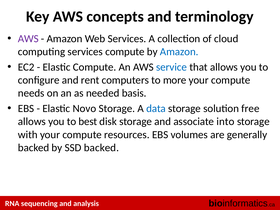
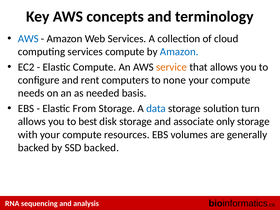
AWS at (28, 39) colour: purple -> blue
service colour: blue -> orange
more: more -> none
Novo: Novo -> From
free: free -> turn
into: into -> only
